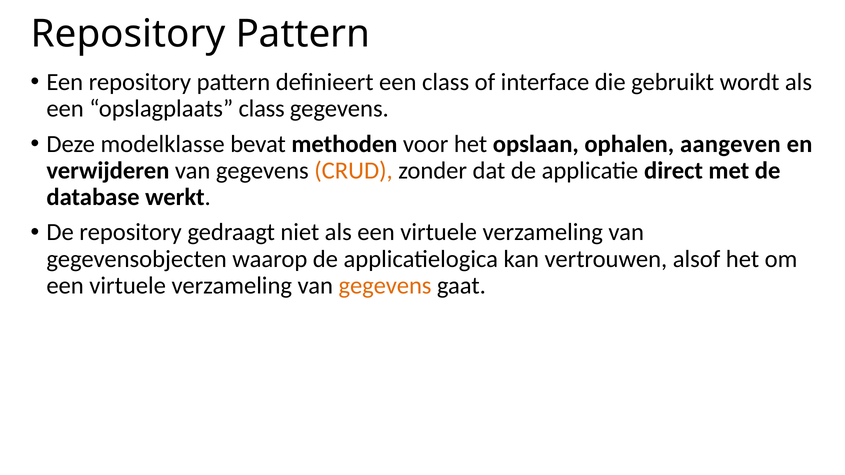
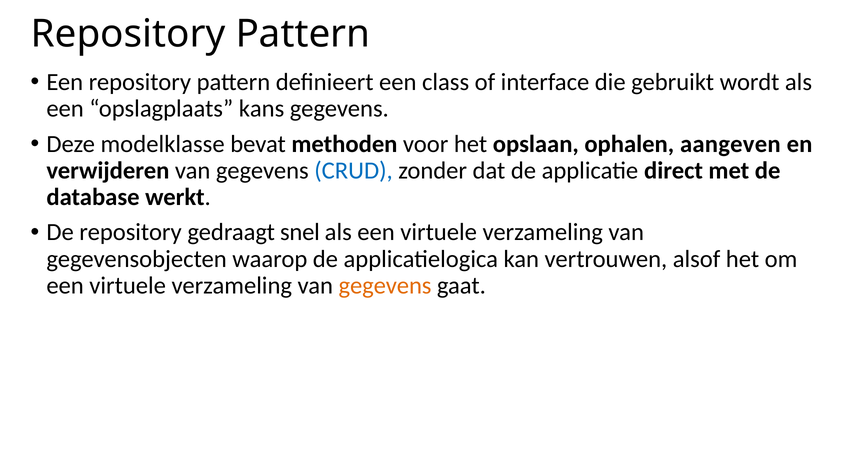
opslagplaats class: class -> kans
CRUD colour: orange -> blue
niet: niet -> snel
